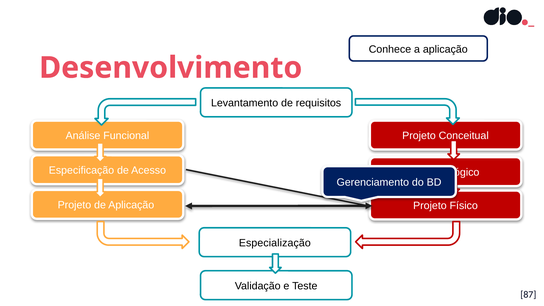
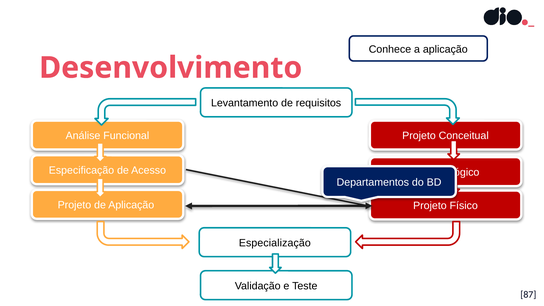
Gerenciamento: Gerenciamento -> Departamentos
